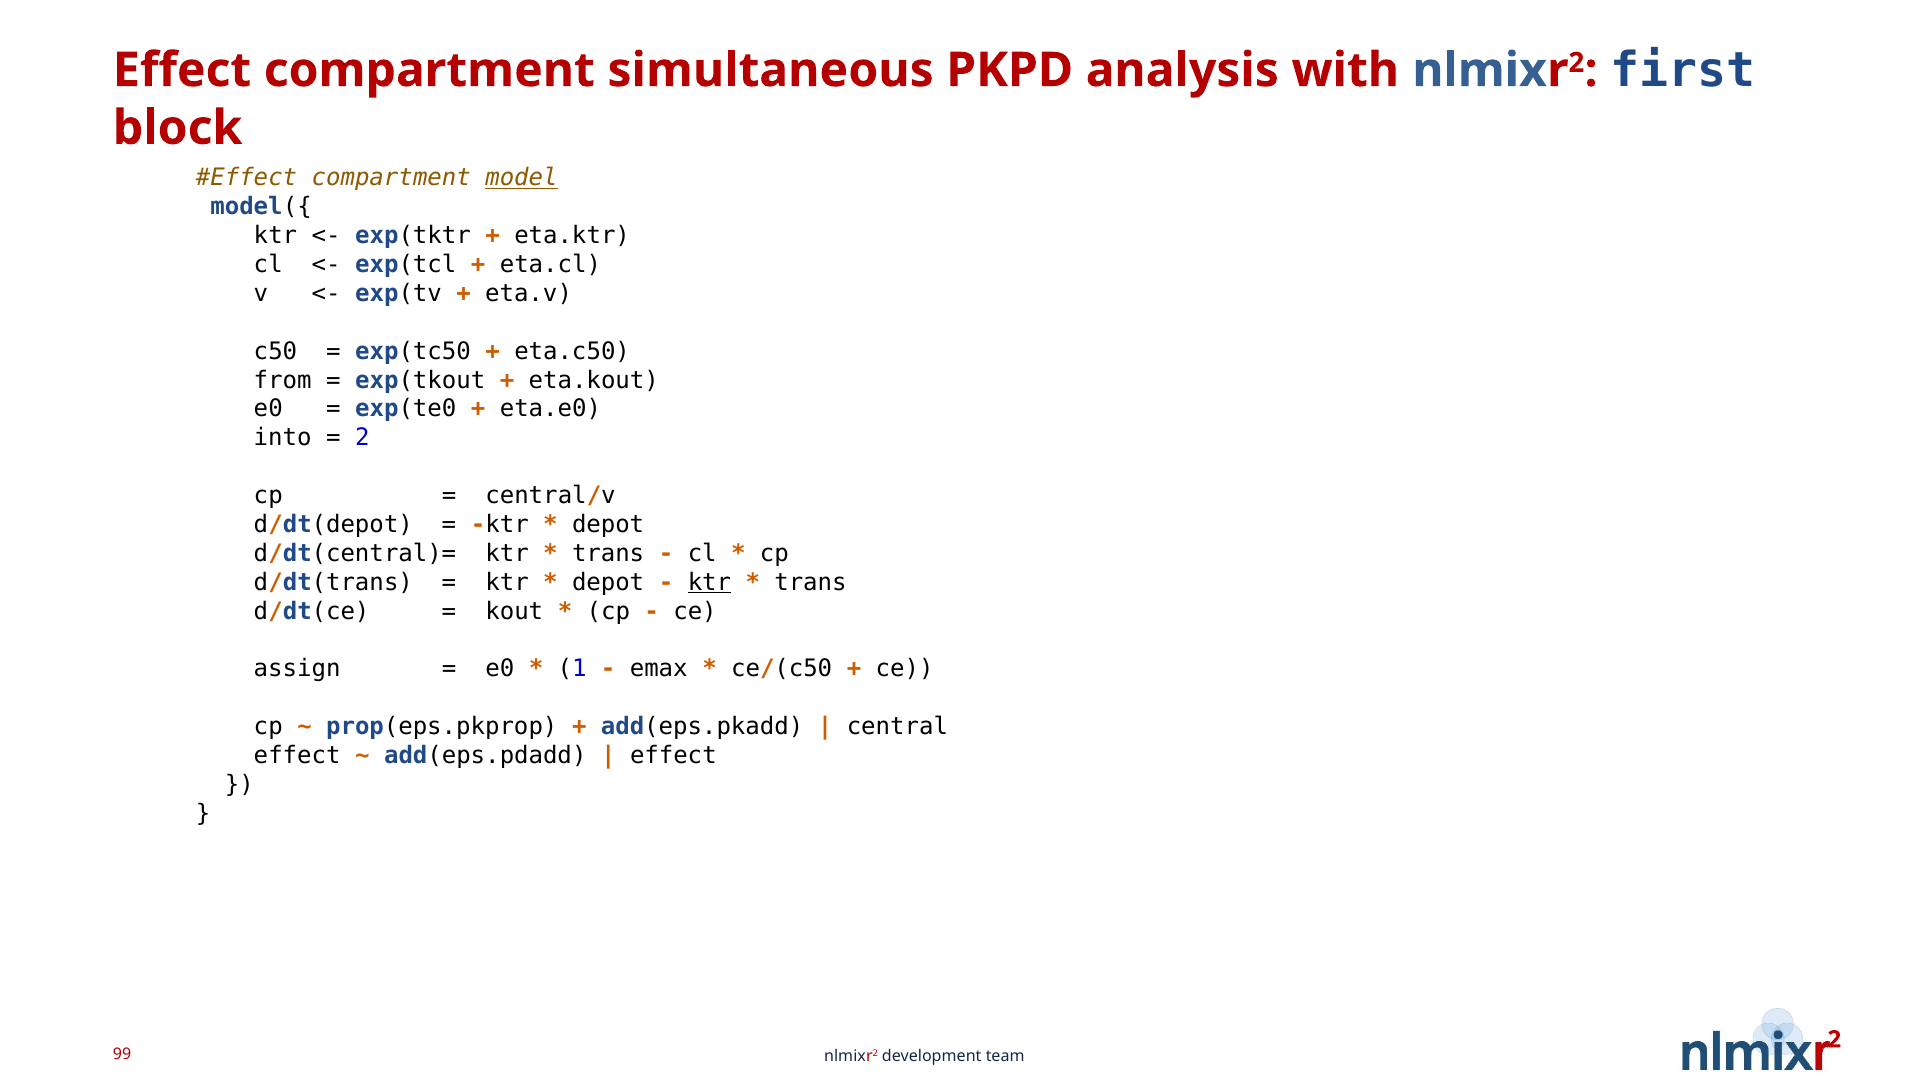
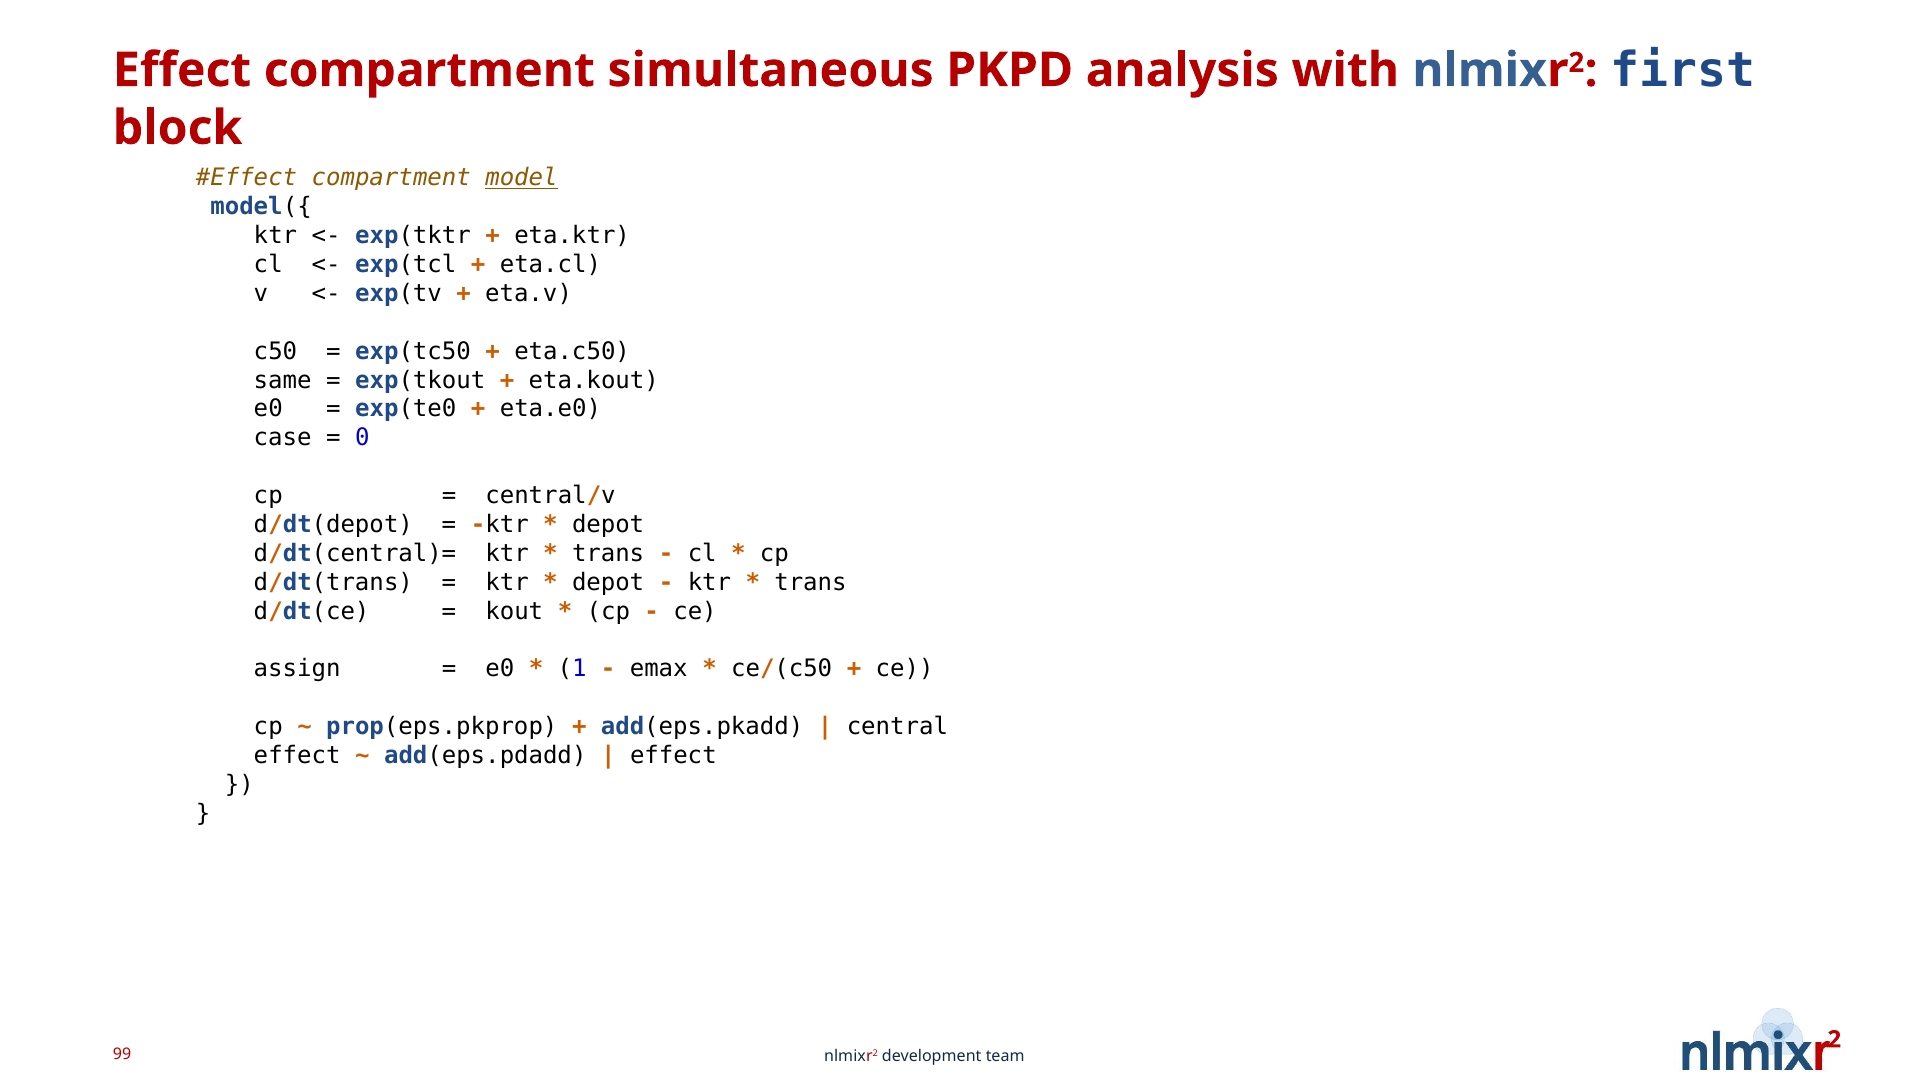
from: from -> same
into: into -> case
2 at (362, 438): 2 -> 0
ktr at (709, 582) underline: present -> none
